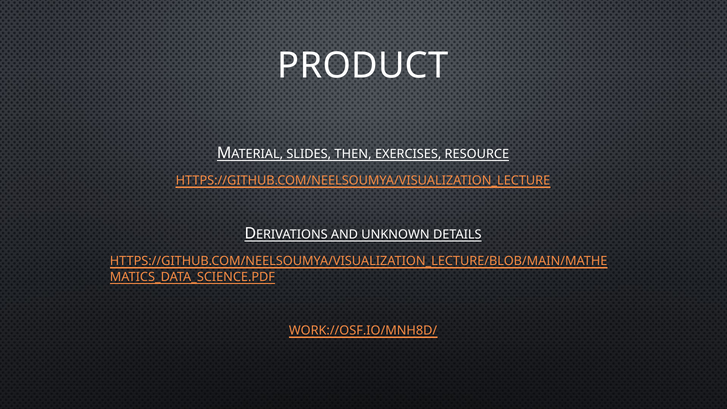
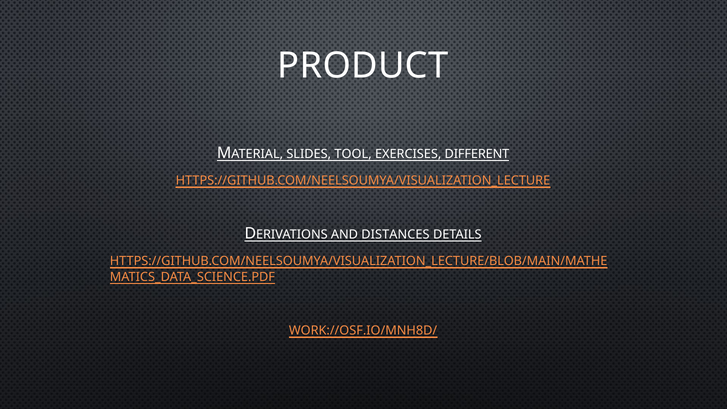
THEN: THEN -> TOOL
RESOURCE: RESOURCE -> DIFFERENT
UNKNOWN: UNKNOWN -> DISTANCES
